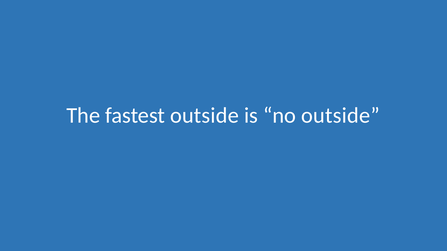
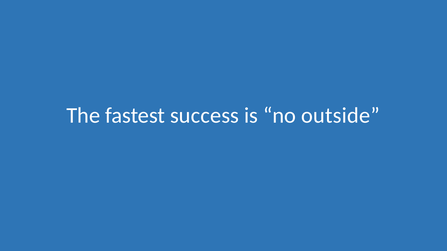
fastest outside: outside -> success
